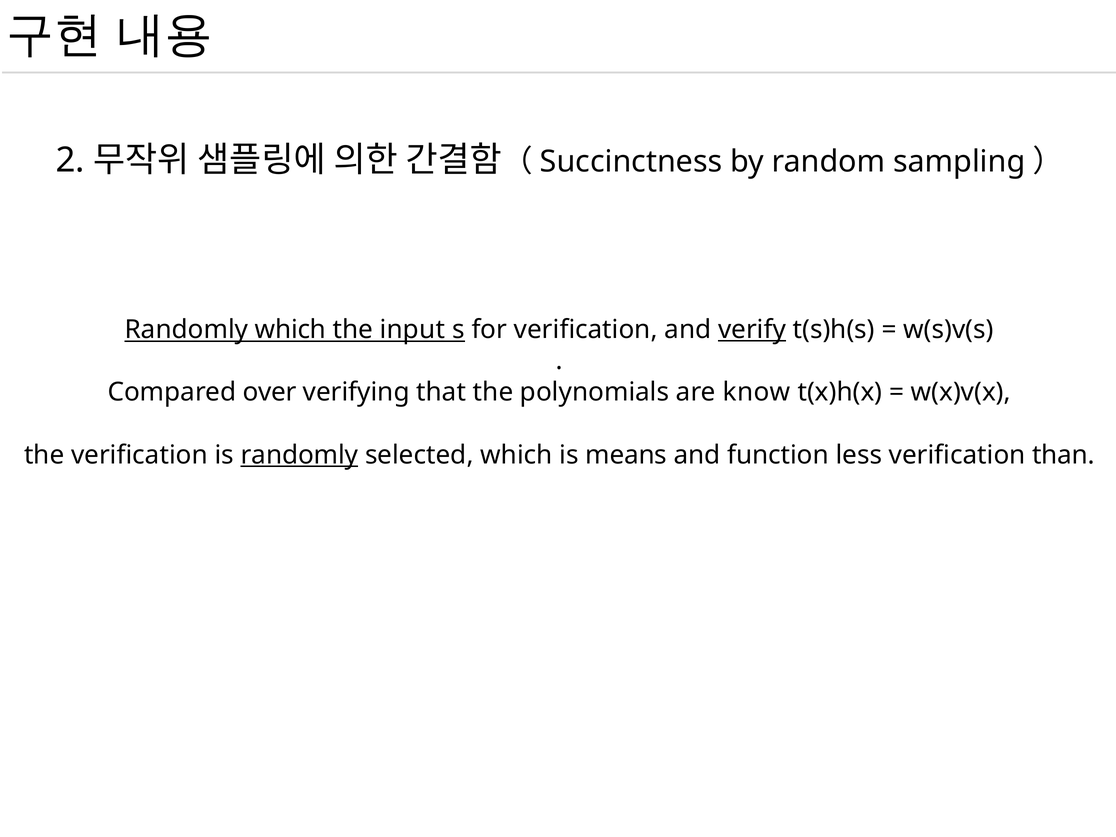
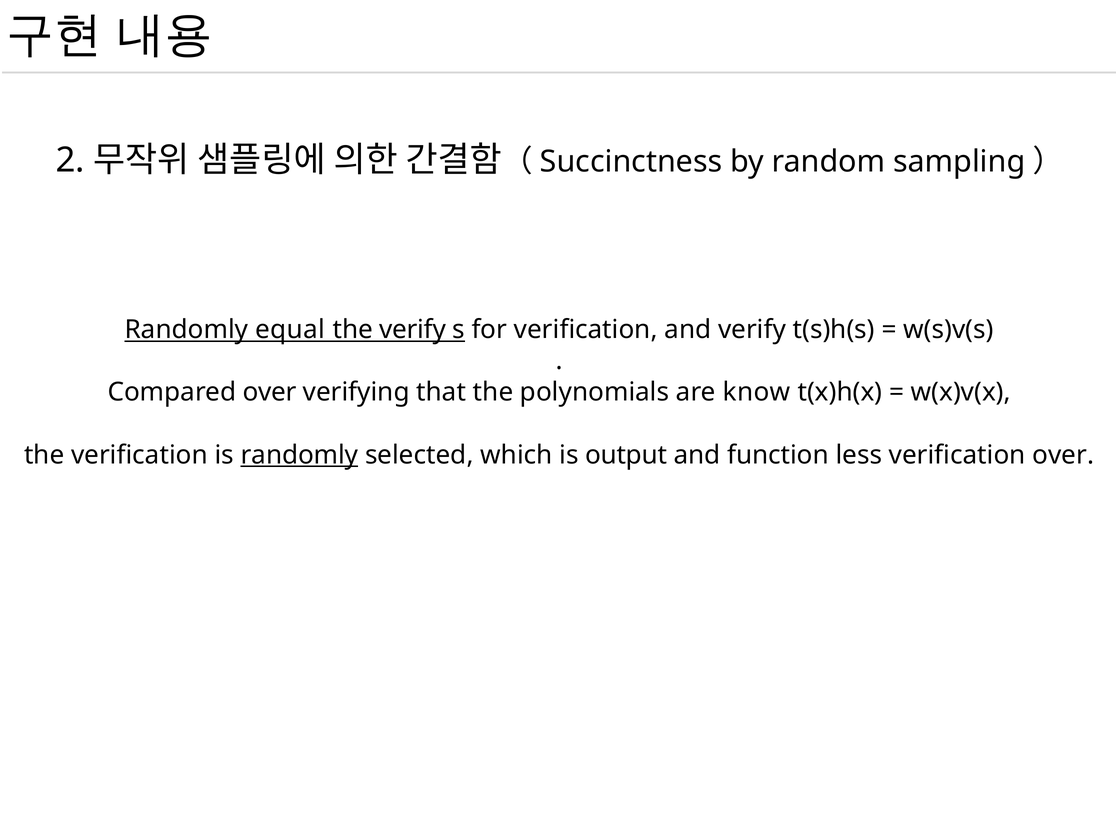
Randomly which: which -> equal
the input: input -> verify
verify at (752, 329) underline: present -> none
means: means -> output
verification than: than -> over
